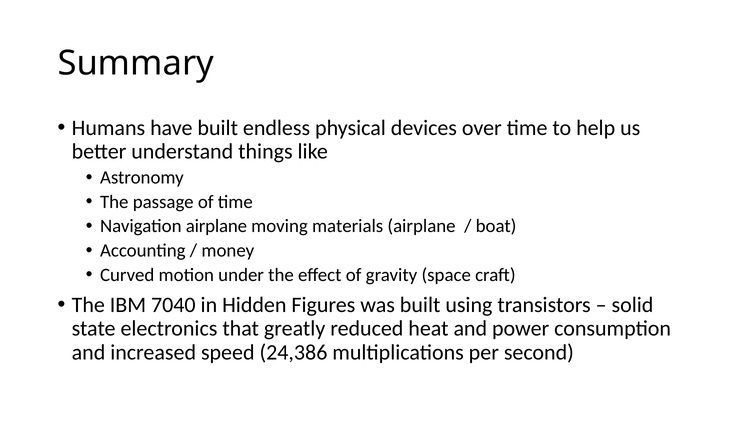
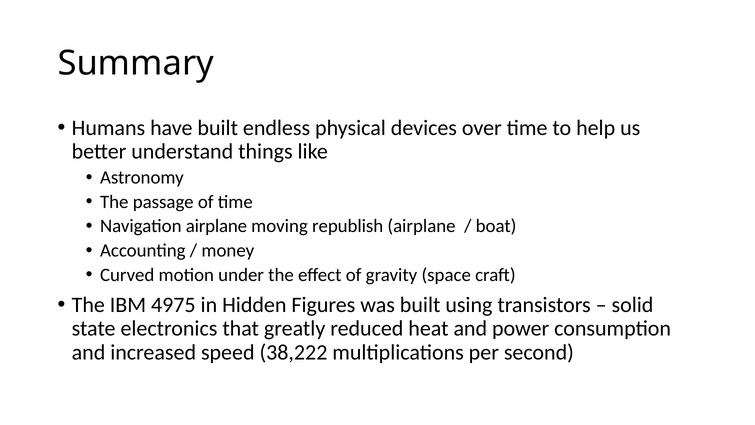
materials: materials -> republish
7040: 7040 -> 4975
24,386: 24,386 -> 38,222
